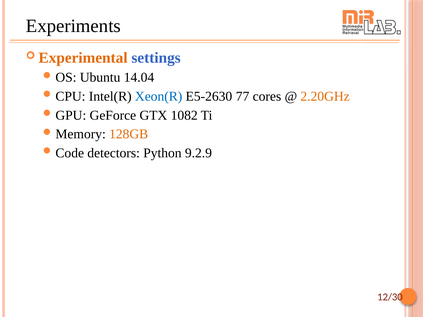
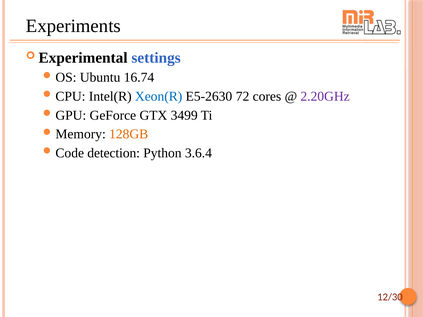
Experimental colour: orange -> black
14.04: 14.04 -> 16.74
77: 77 -> 72
2.20GHz colour: orange -> purple
1082: 1082 -> 3499
detectors: detectors -> detection
9.2.9: 9.2.9 -> 3.6.4
